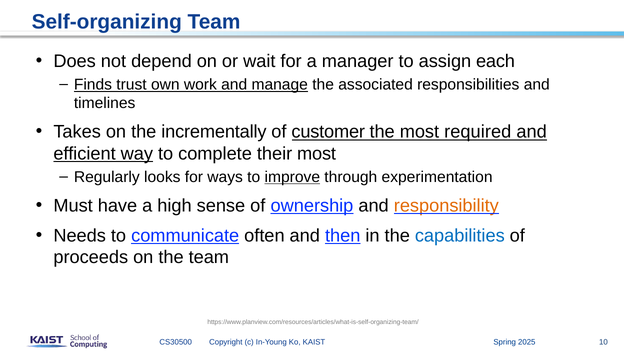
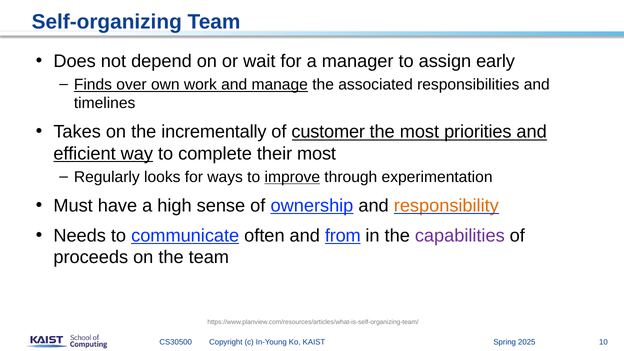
each: each -> early
trust: trust -> over
required: required -> priorities
then: then -> from
capabilities colour: blue -> purple
